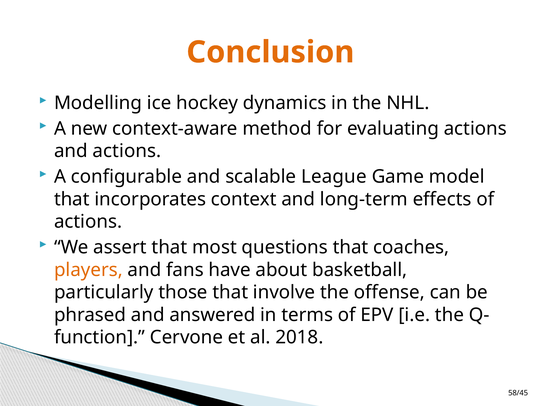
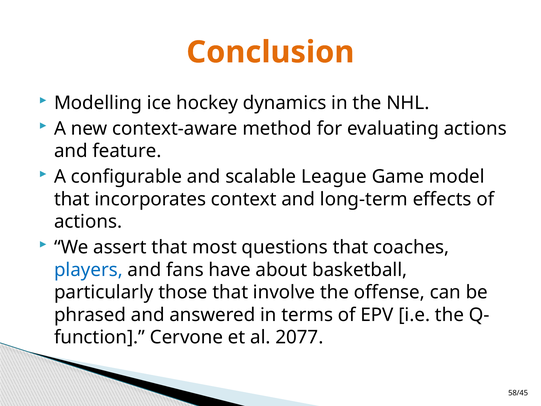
and actions: actions -> feature
players colour: orange -> blue
2018: 2018 -> 2077
